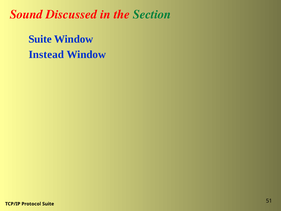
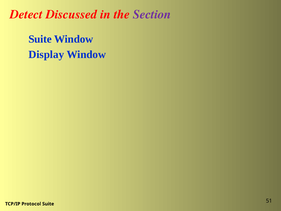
Sound: Sound -> Detect
Section colour: green -> purple
Instead: Instead -> Display
